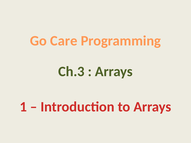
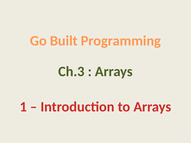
Care: Care -> Built
